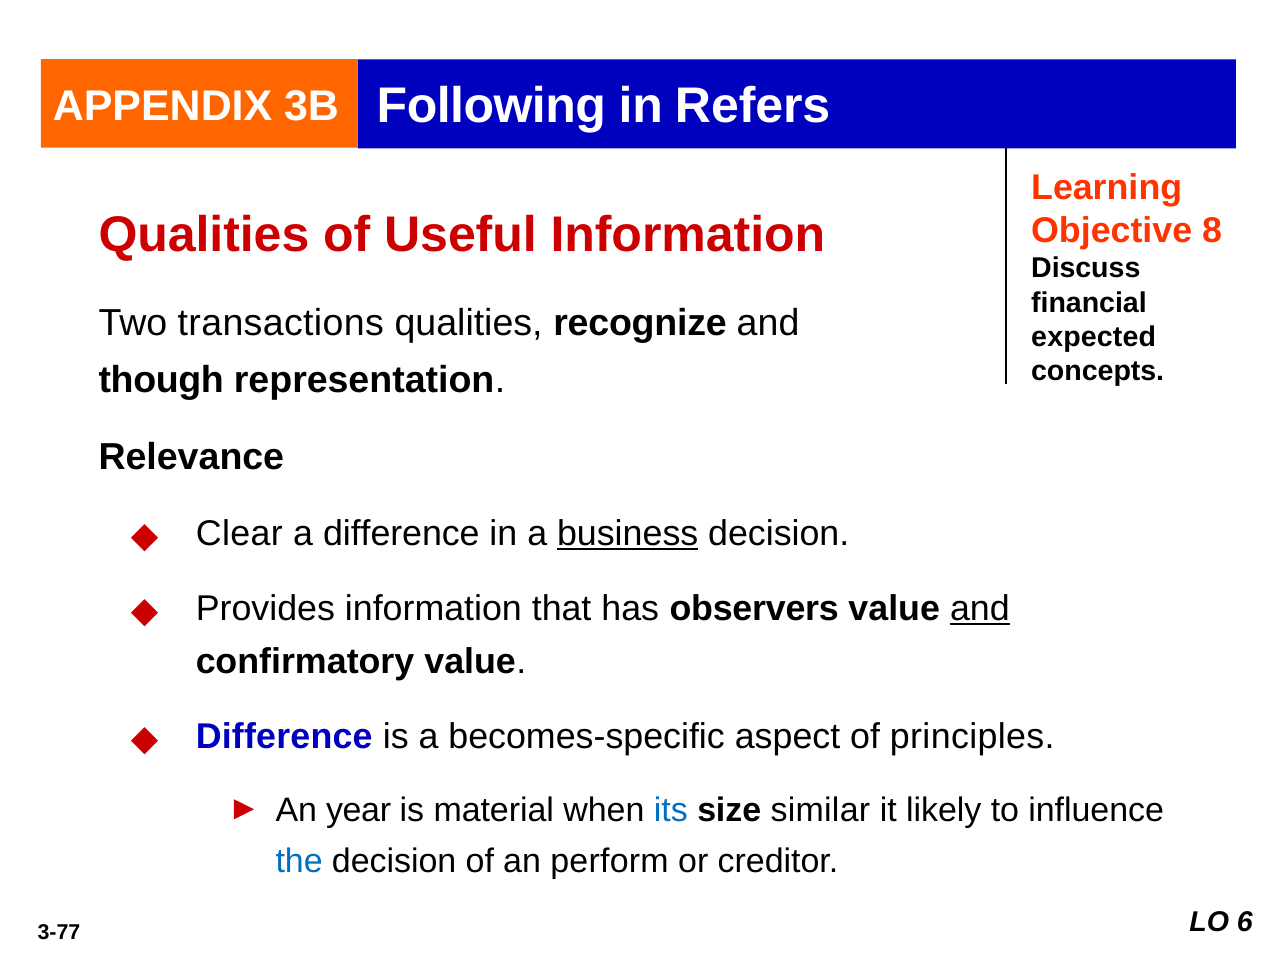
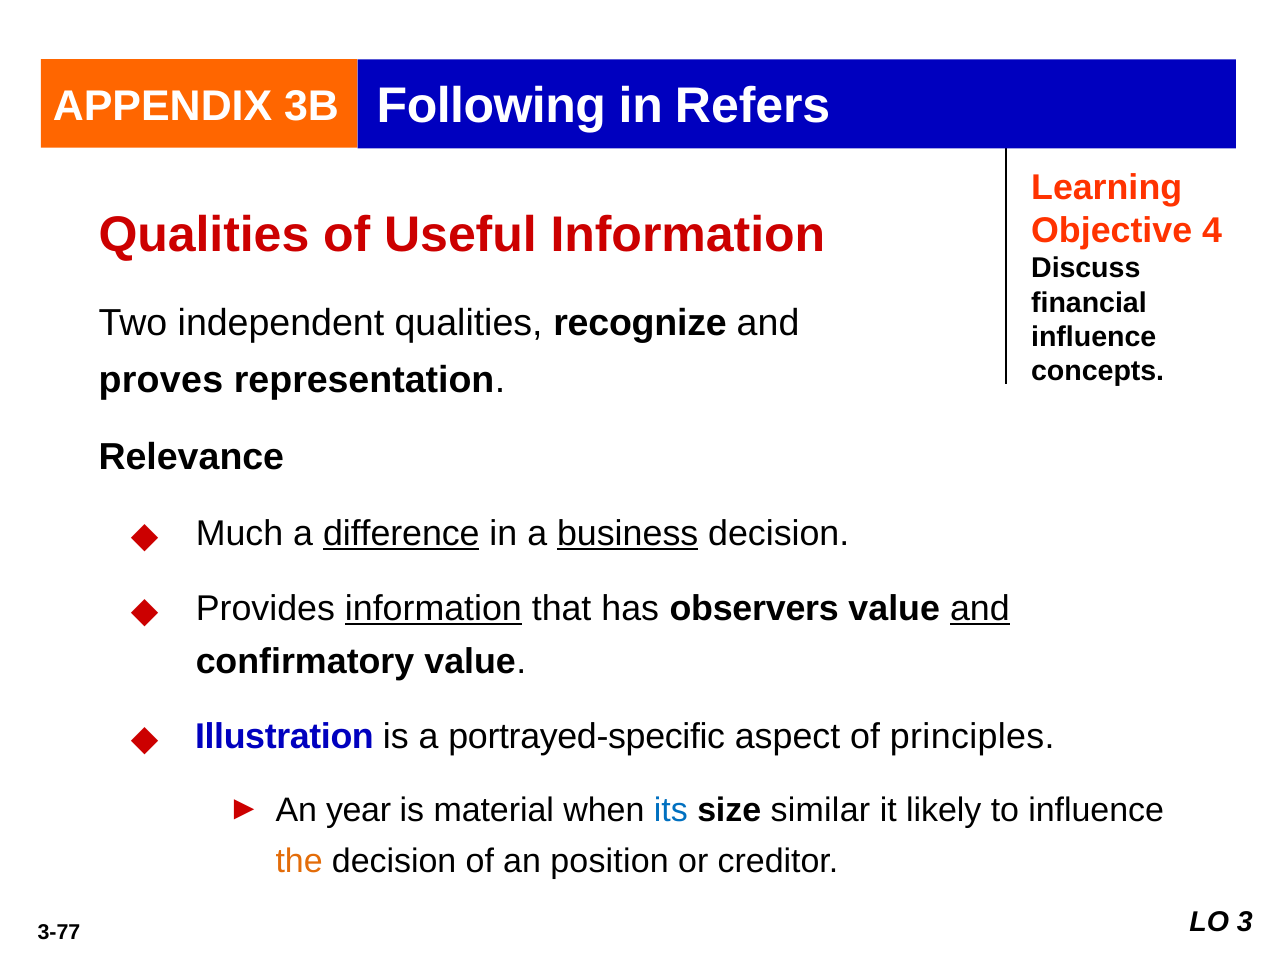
8: 8 -> 4
transactions: transactions -> independent
expected at (1094, 337): expected -> influence
though: though -> proves
Clear: Clear -> Much
difference at (401, 534) underline: none -> present
information at (433, 609) underline: none -> present
Difference at (284, 737): Difference -> Illustration
becomes-specific: becomes-specific -> portrayed-specific
the colour: blue -> orange
perform: perform -> position
6: 6 -> 3
